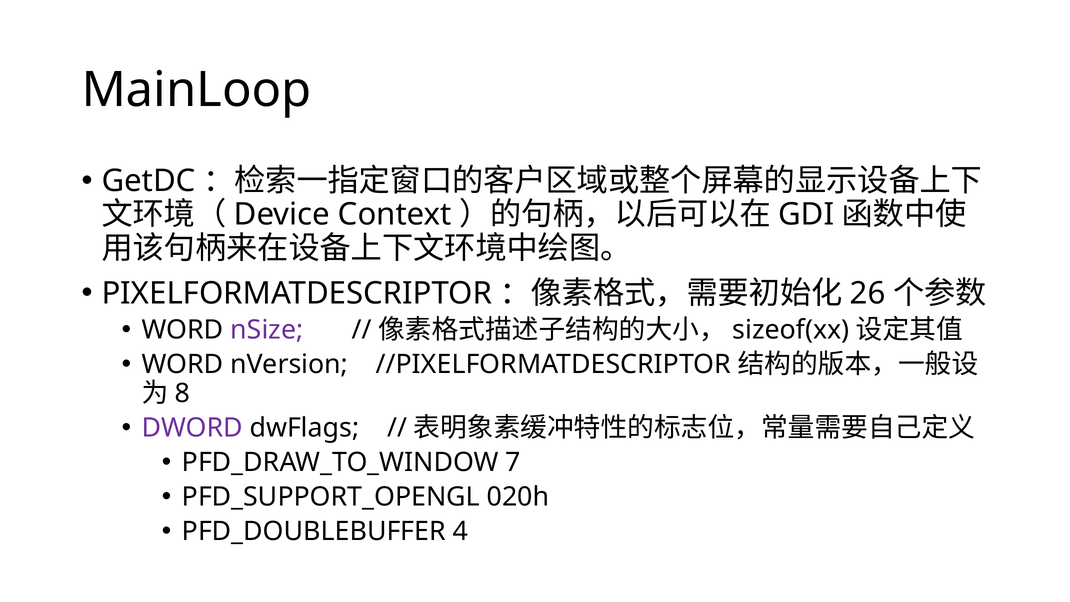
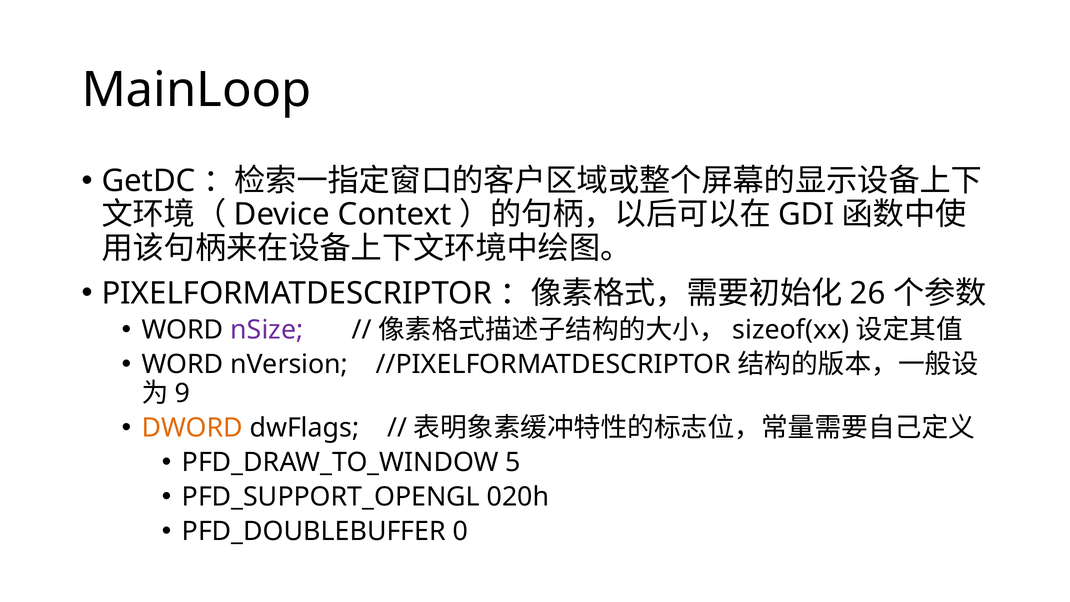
8: 8 -> 9
DWORD colour: purple -> orange
7: 7 -> 5
4: 4 -> 0
